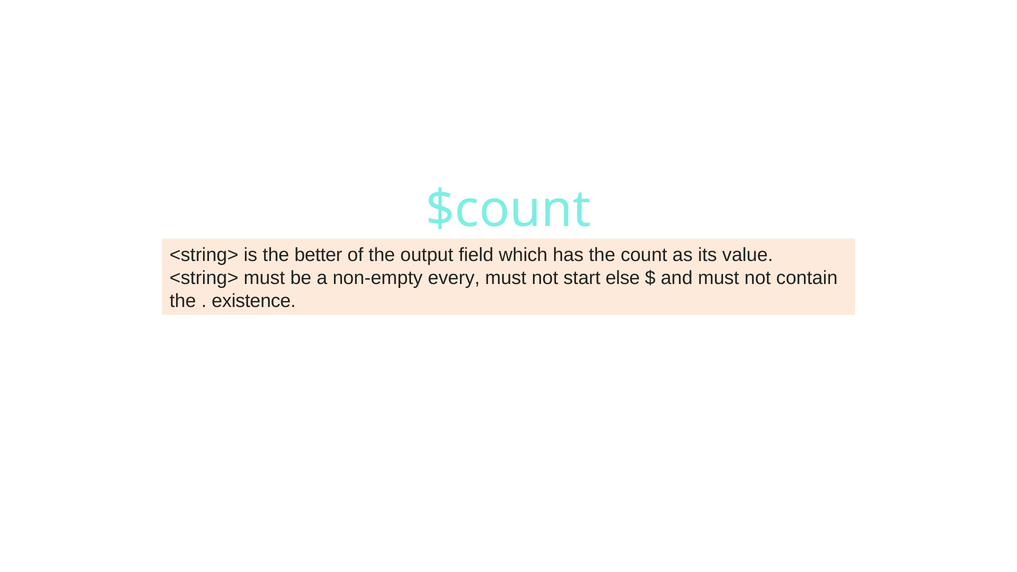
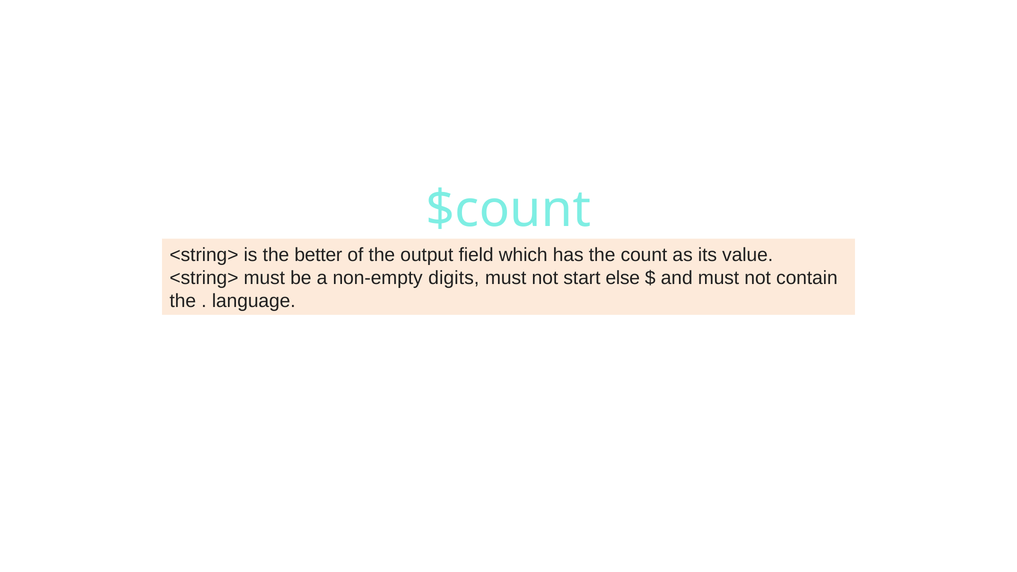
every: every -> digits
existence: existence -> language
